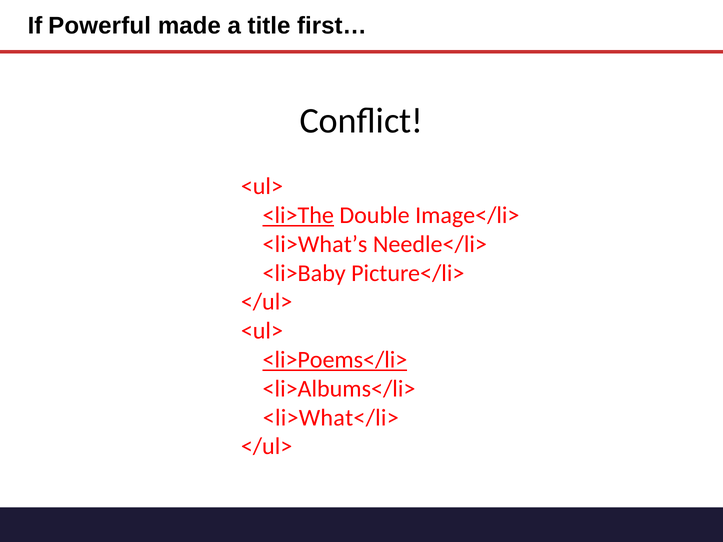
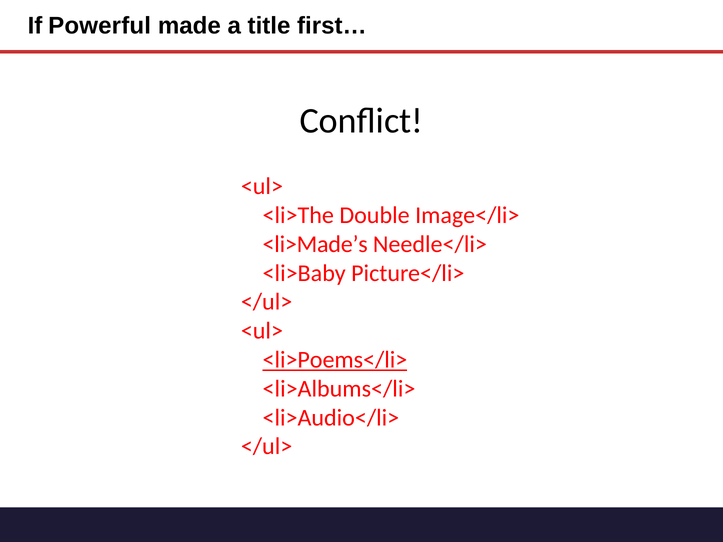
<li>The underline: present -> none
<li>What’s: <li>What’s -> <li>Made’s
<li>What</li>: <li>What</li> -> <li>Audio</li>
